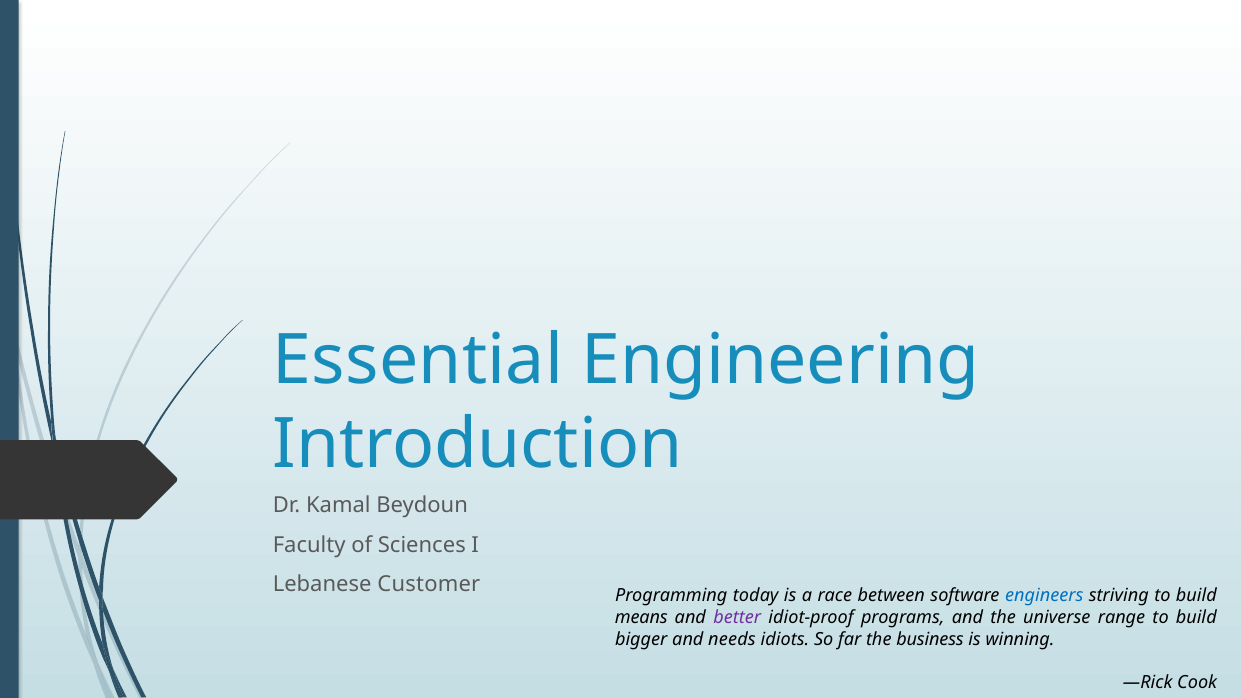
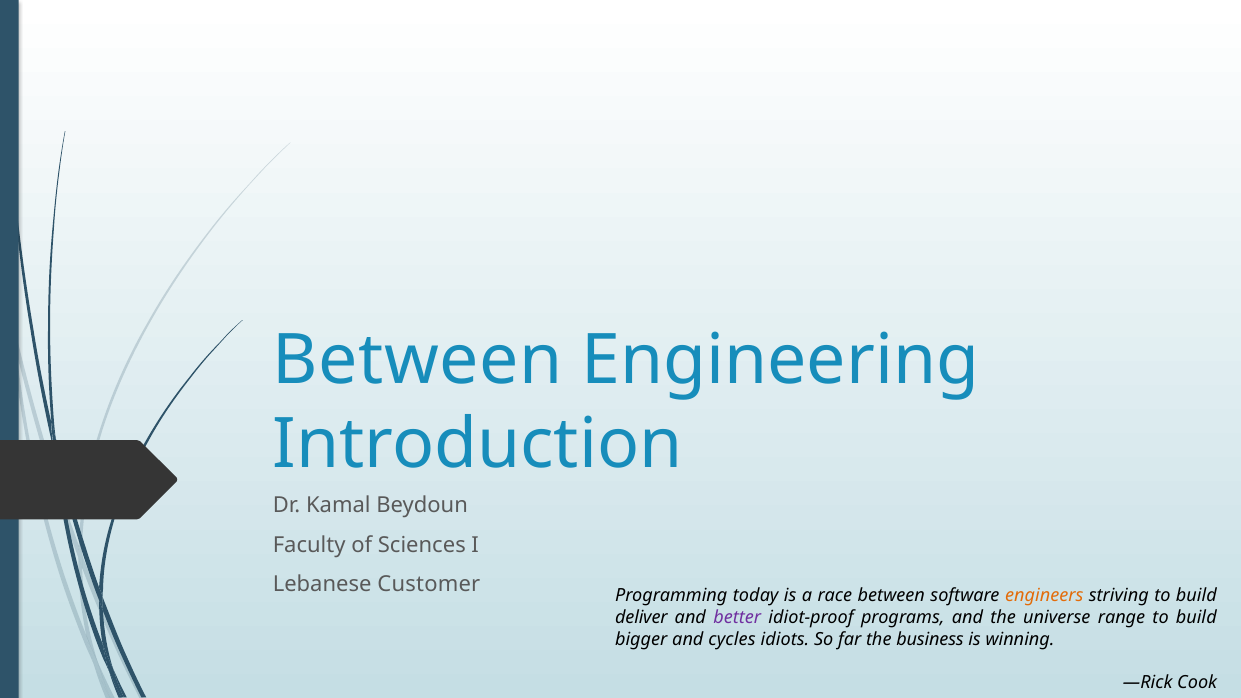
Essential at (418, 361): Essential -> Between
engineers colour: blue -> orange
means: means -> deliver
needs: needs -> cycles
